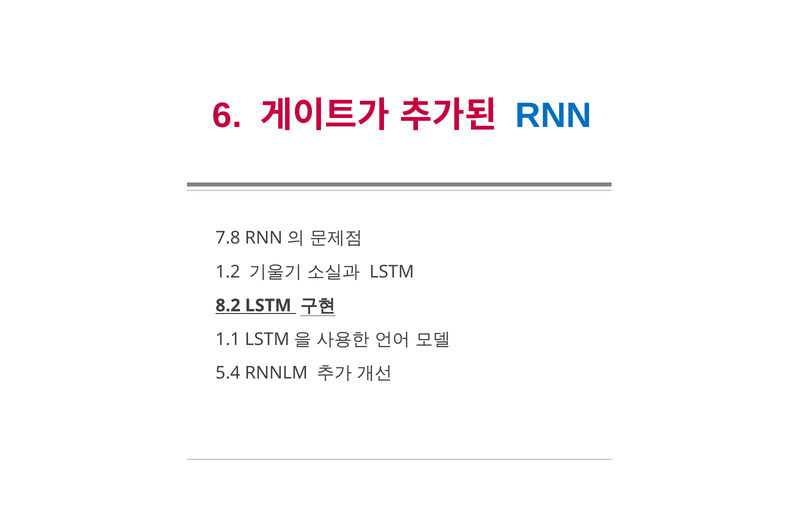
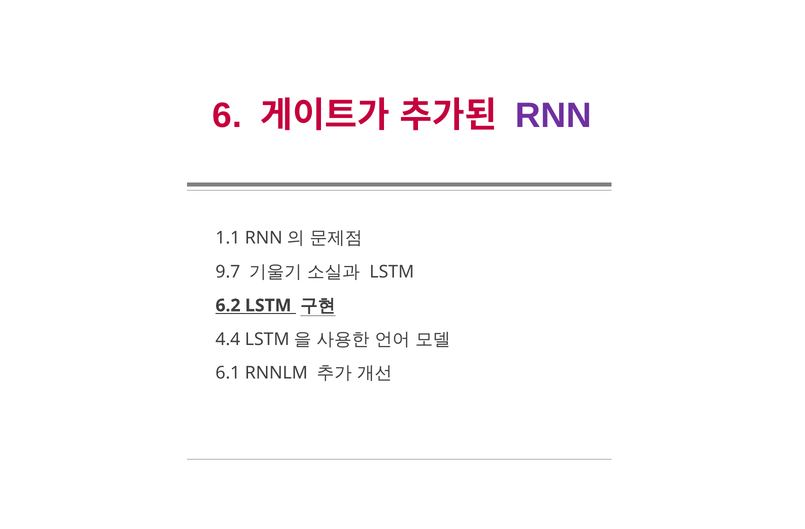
RNN colour: blue -> purple
7.8: 7.8 -> 1.1
1.2: 1.2 -> 9.7
8.2: 8.2 -> 6.2
1.1: 1.1 -> 4.4
5.4: 5.4 -> 6.1
